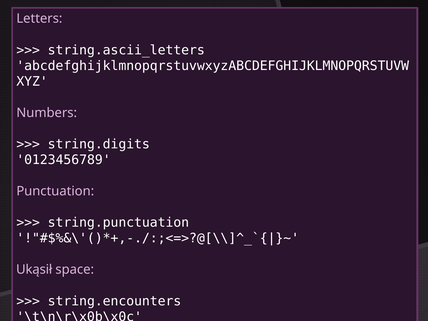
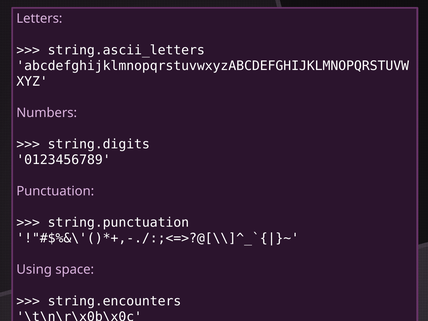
Ukąsił: Ukąsił -> Using
